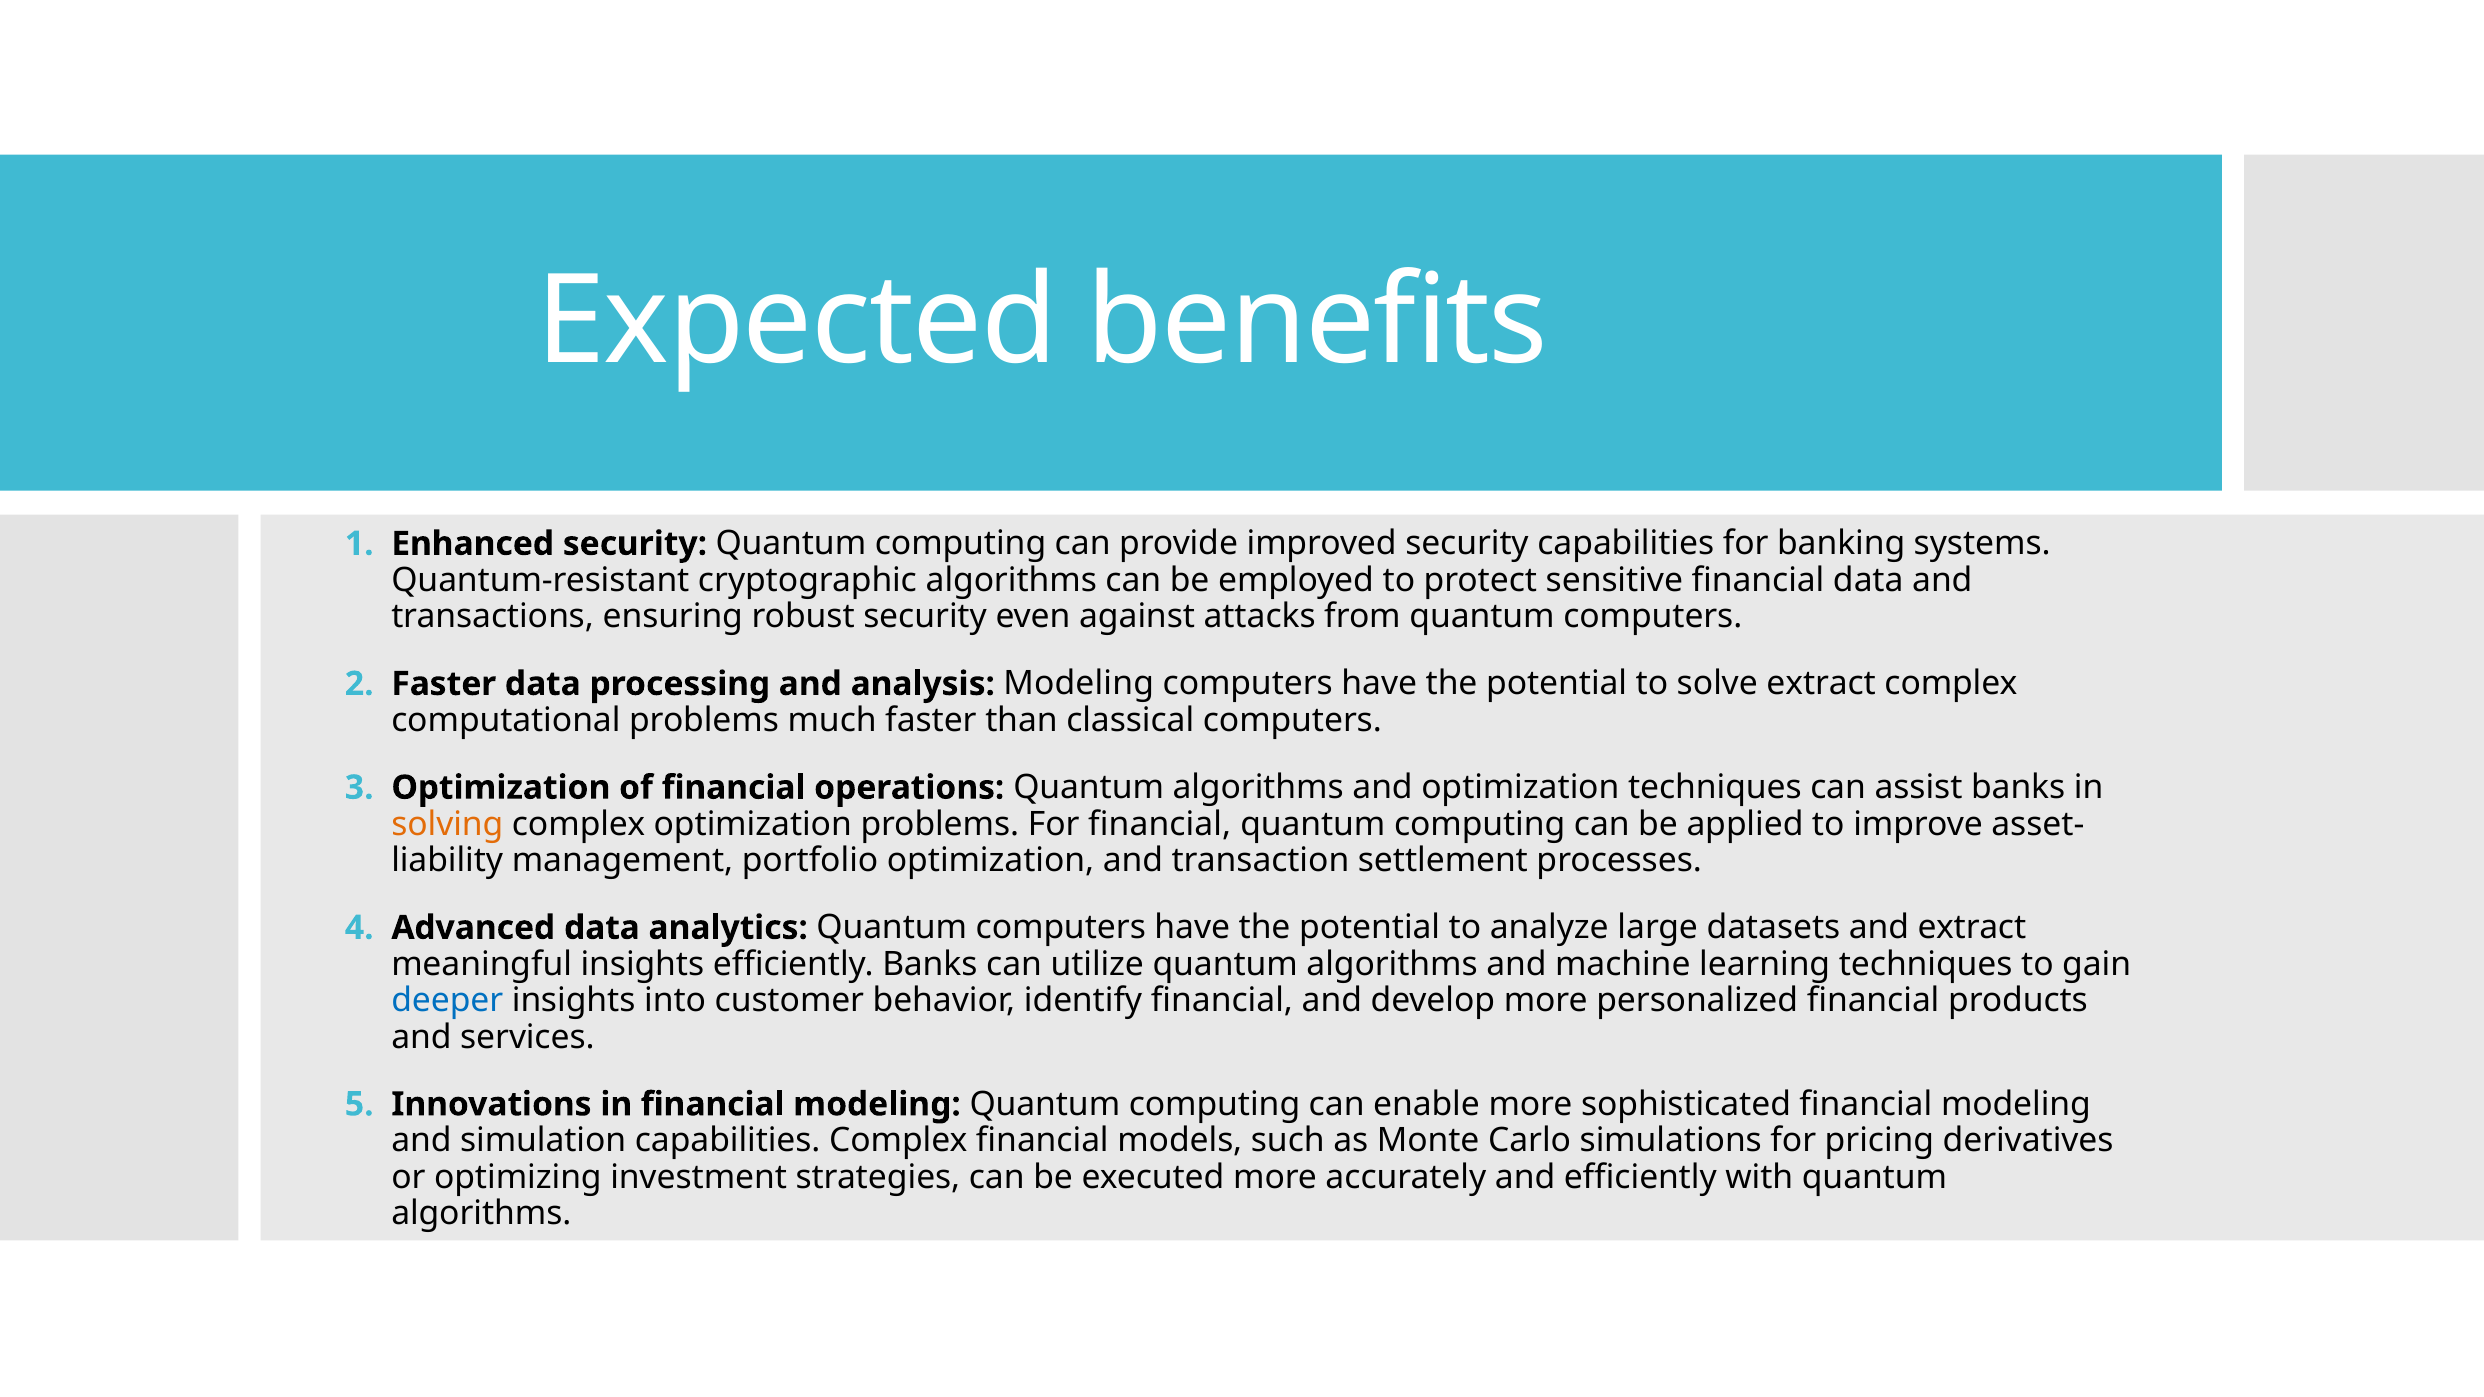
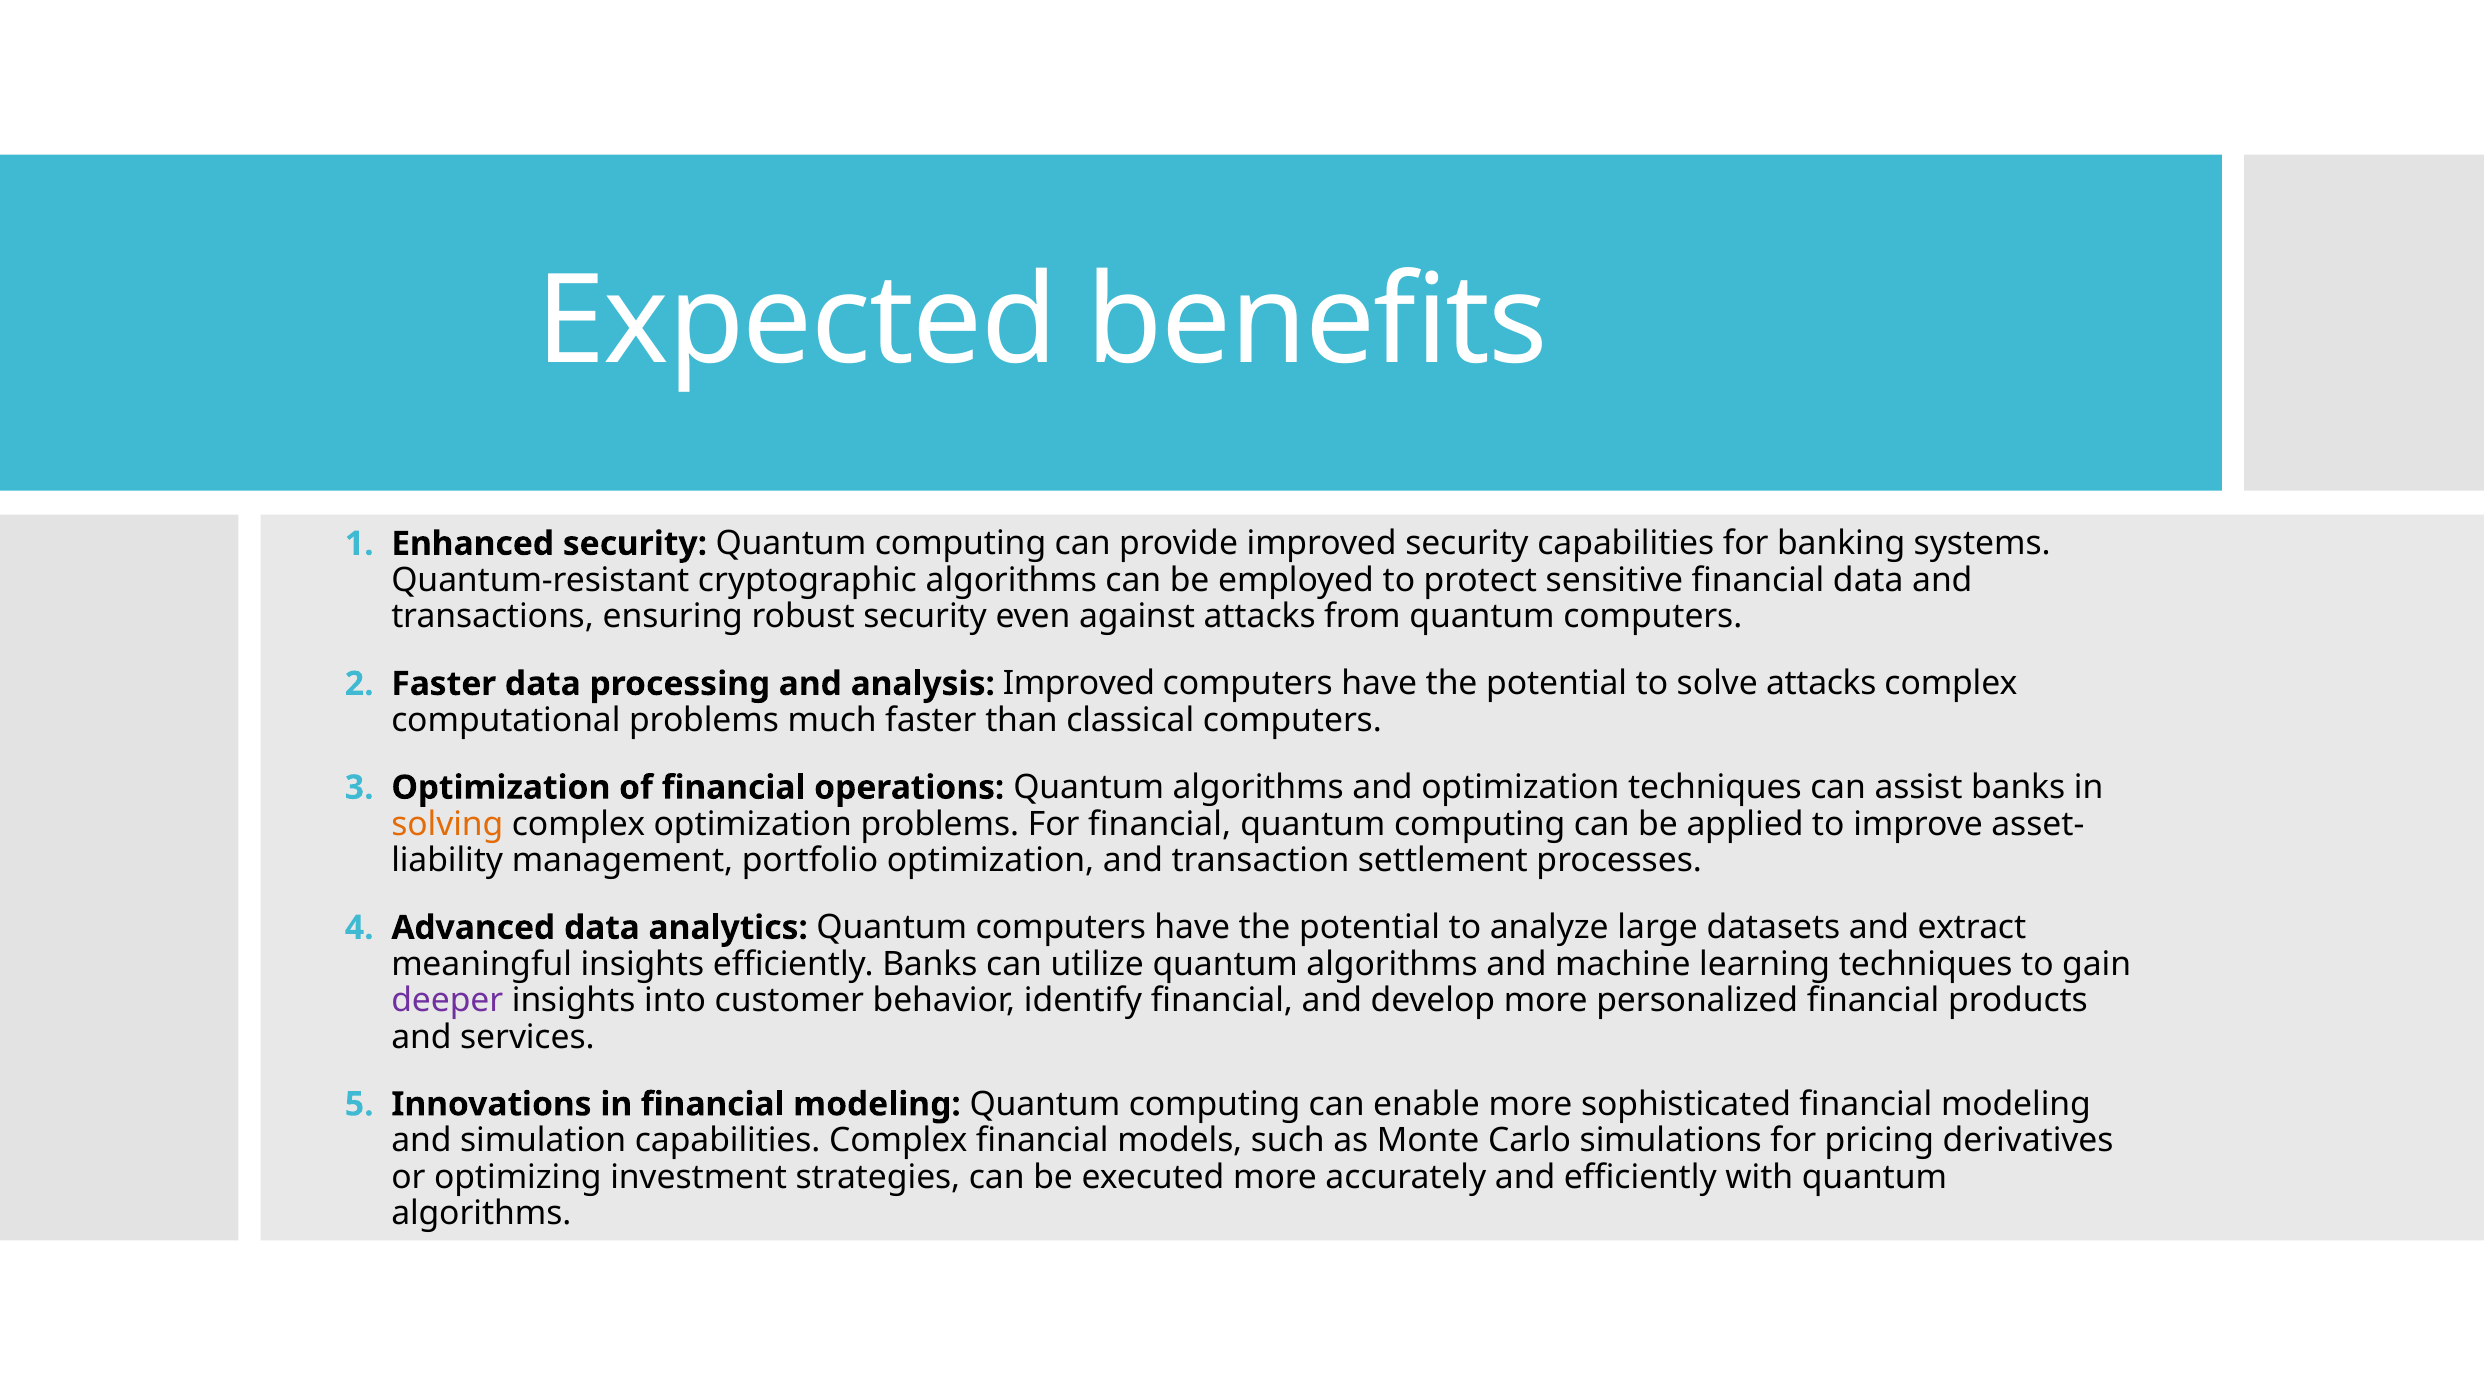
analysis Modeling: Modeling -> Improved
solve extract: extract -> attacks
deeper colour: blue -> purple
